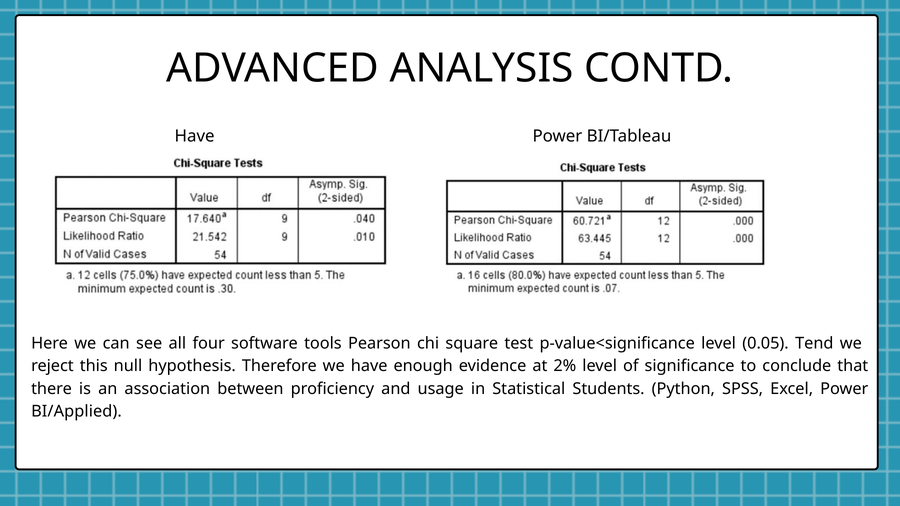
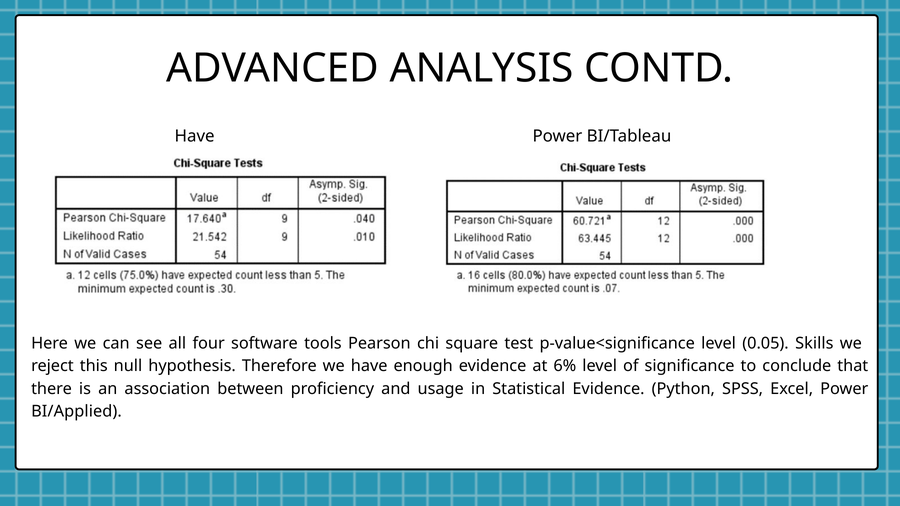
Tend: Tend -> Skills
2%: 2% -> 6%
Statistical Students: Students -> Evidence
